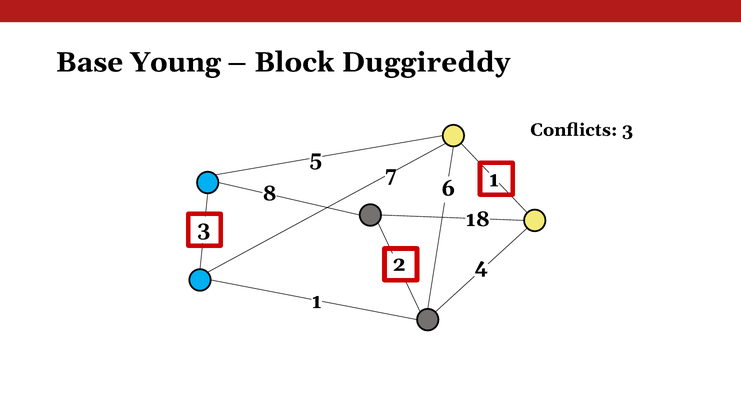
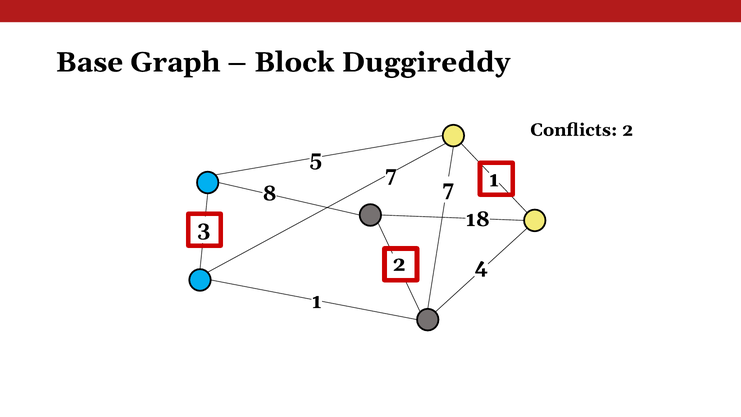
Young: Young -> Graph
Conflicts 3: 3 -> 2
8 6: 6 -> 7
